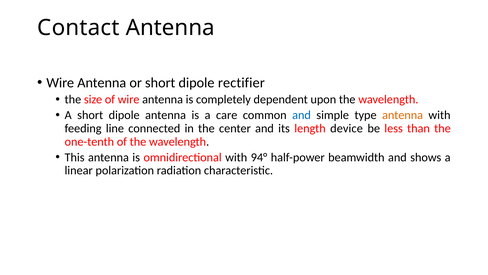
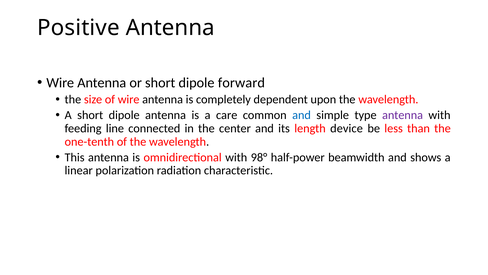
Contact: Contact -> Positive
rectifier: rectifier -> forward
antenna at (403, 115) colour: orange -> purple
94°: 94° -> 98°
